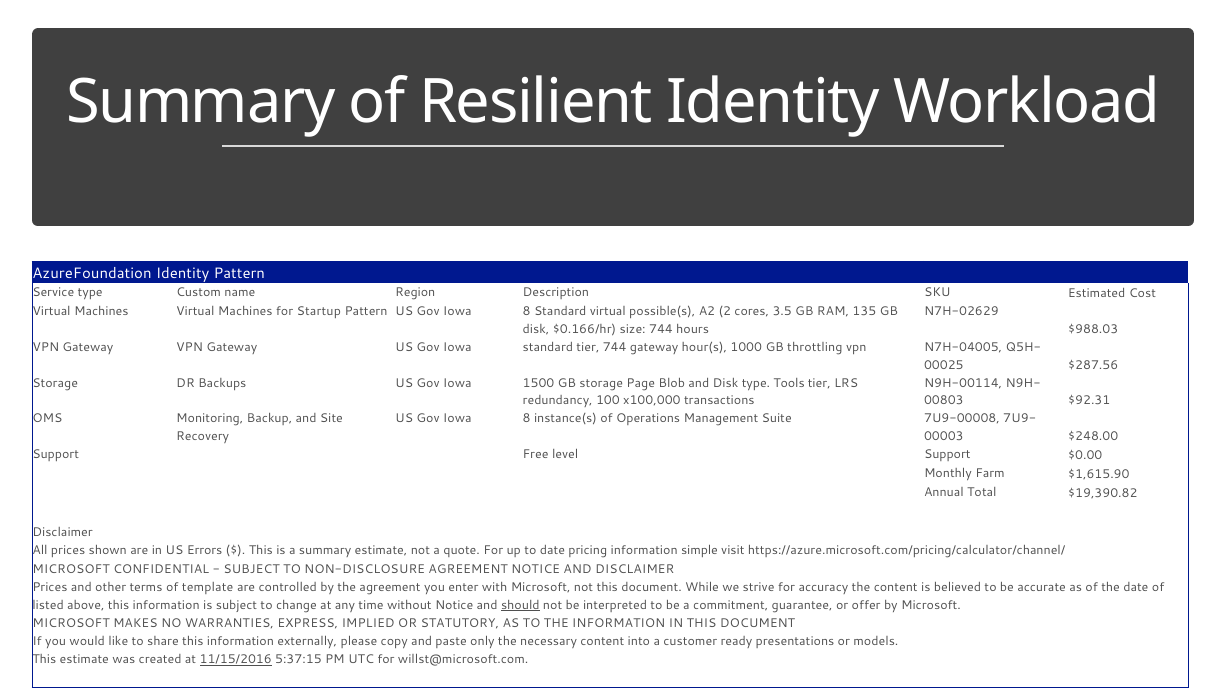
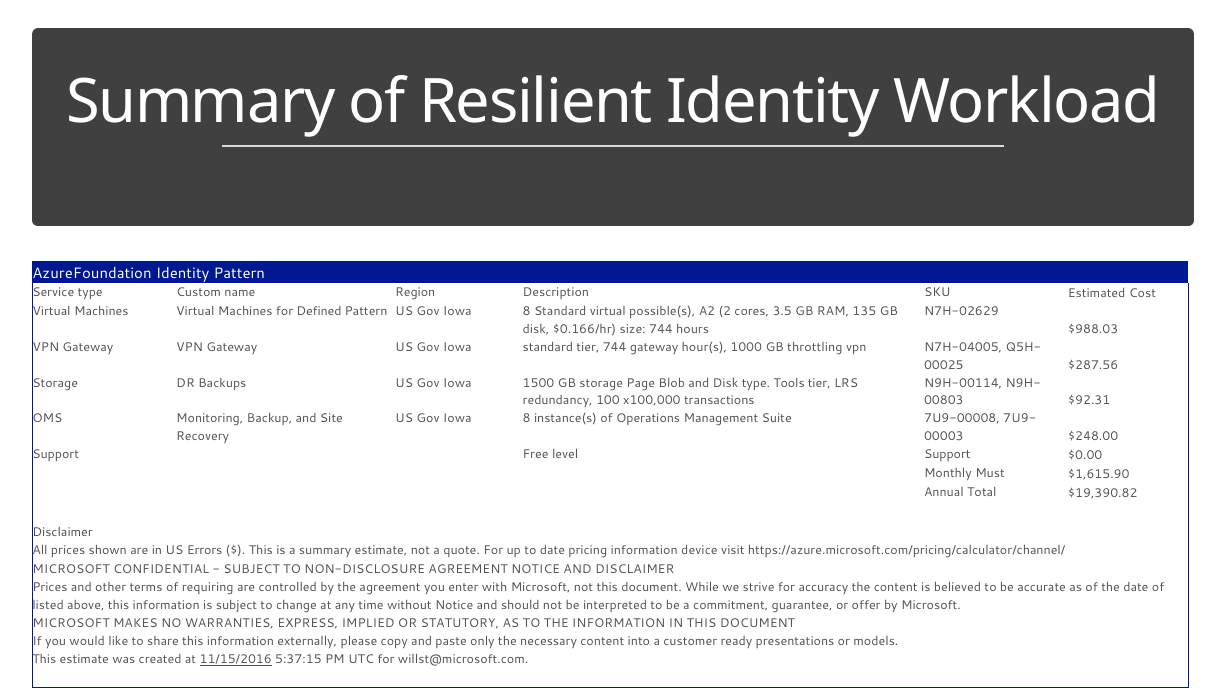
Startup: Startup -> Defined
Farm: Farm -> Must
simple: simple -> device
template: template -> requiring
should underline: present -> none
